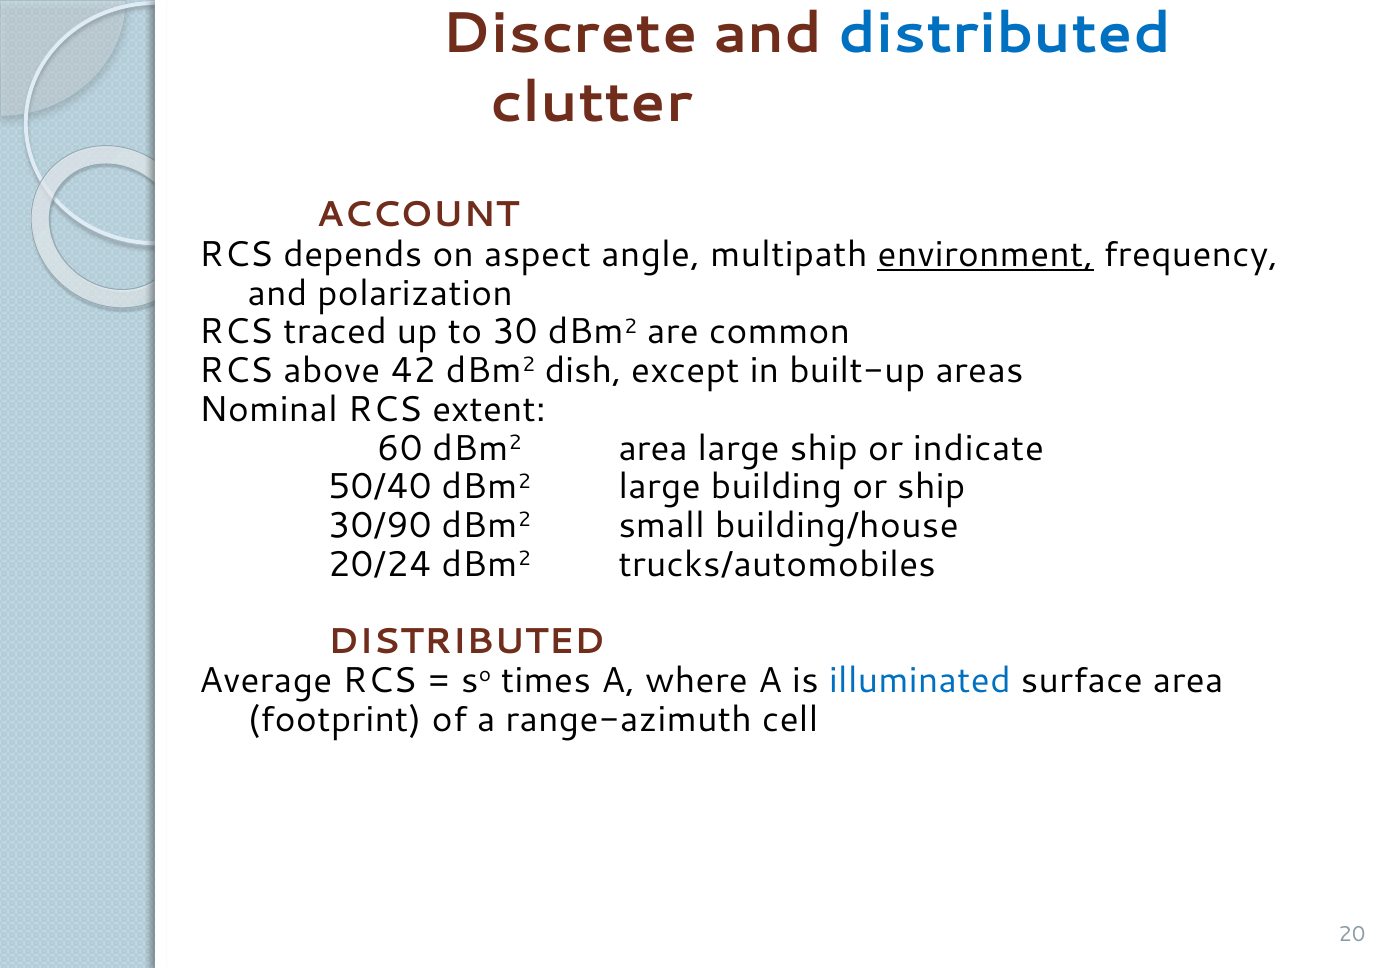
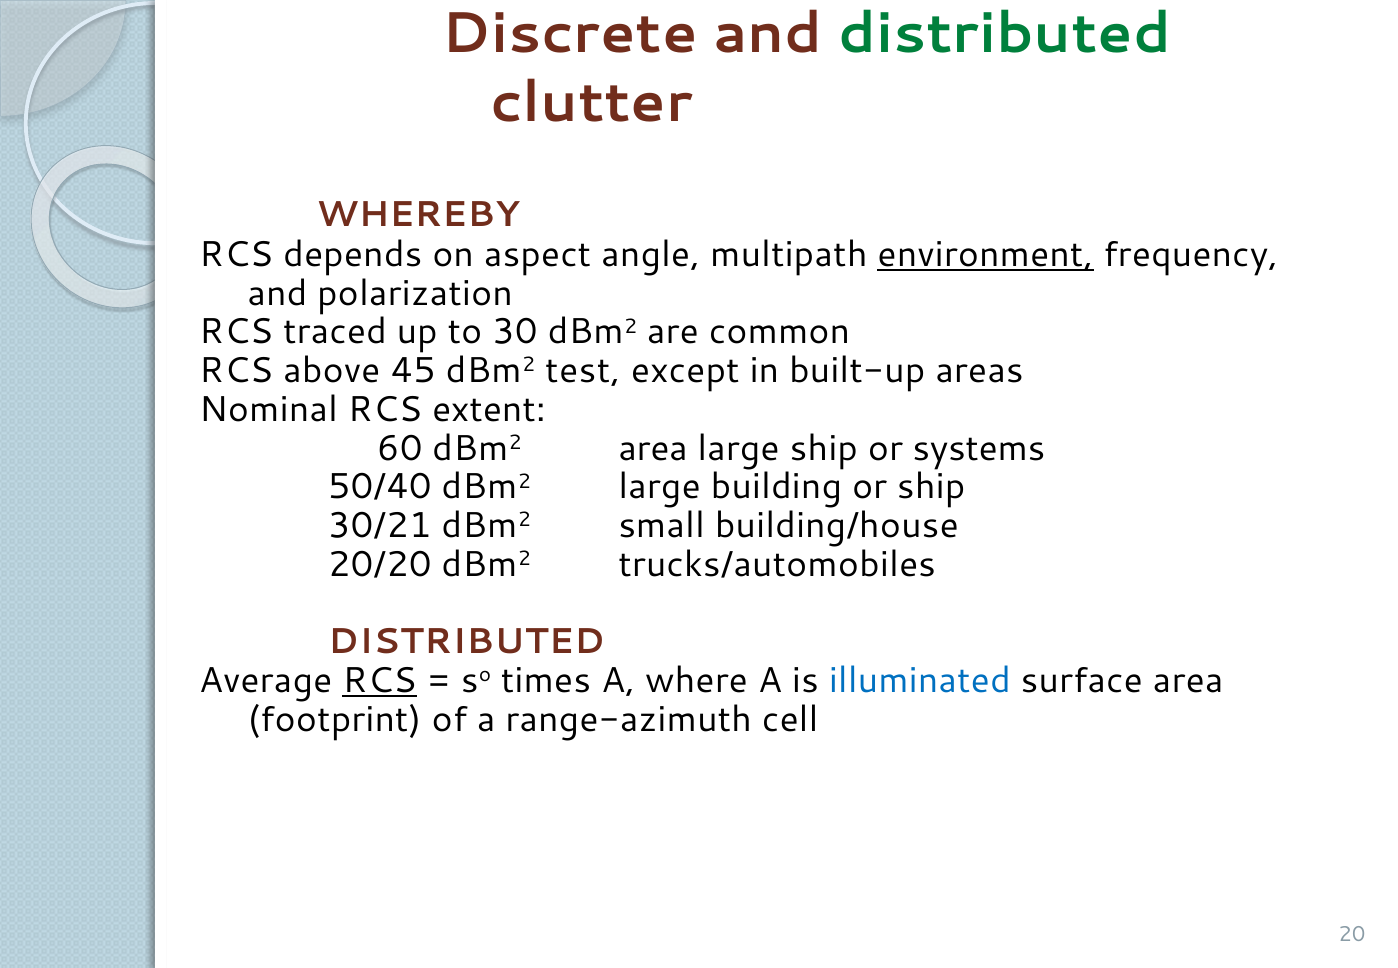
distributed at (1005, 34) colour: blue -> green
ACCOUNT: ACCOUNT -> WHEREBY
42: 42 -> 45
dish: dish -> test
indicate: indicate -> systems
30/90: 30/90 -> 30/21
20/24: 20/24 -> 20/20
RCS at (380, 680) underline: none -> present
